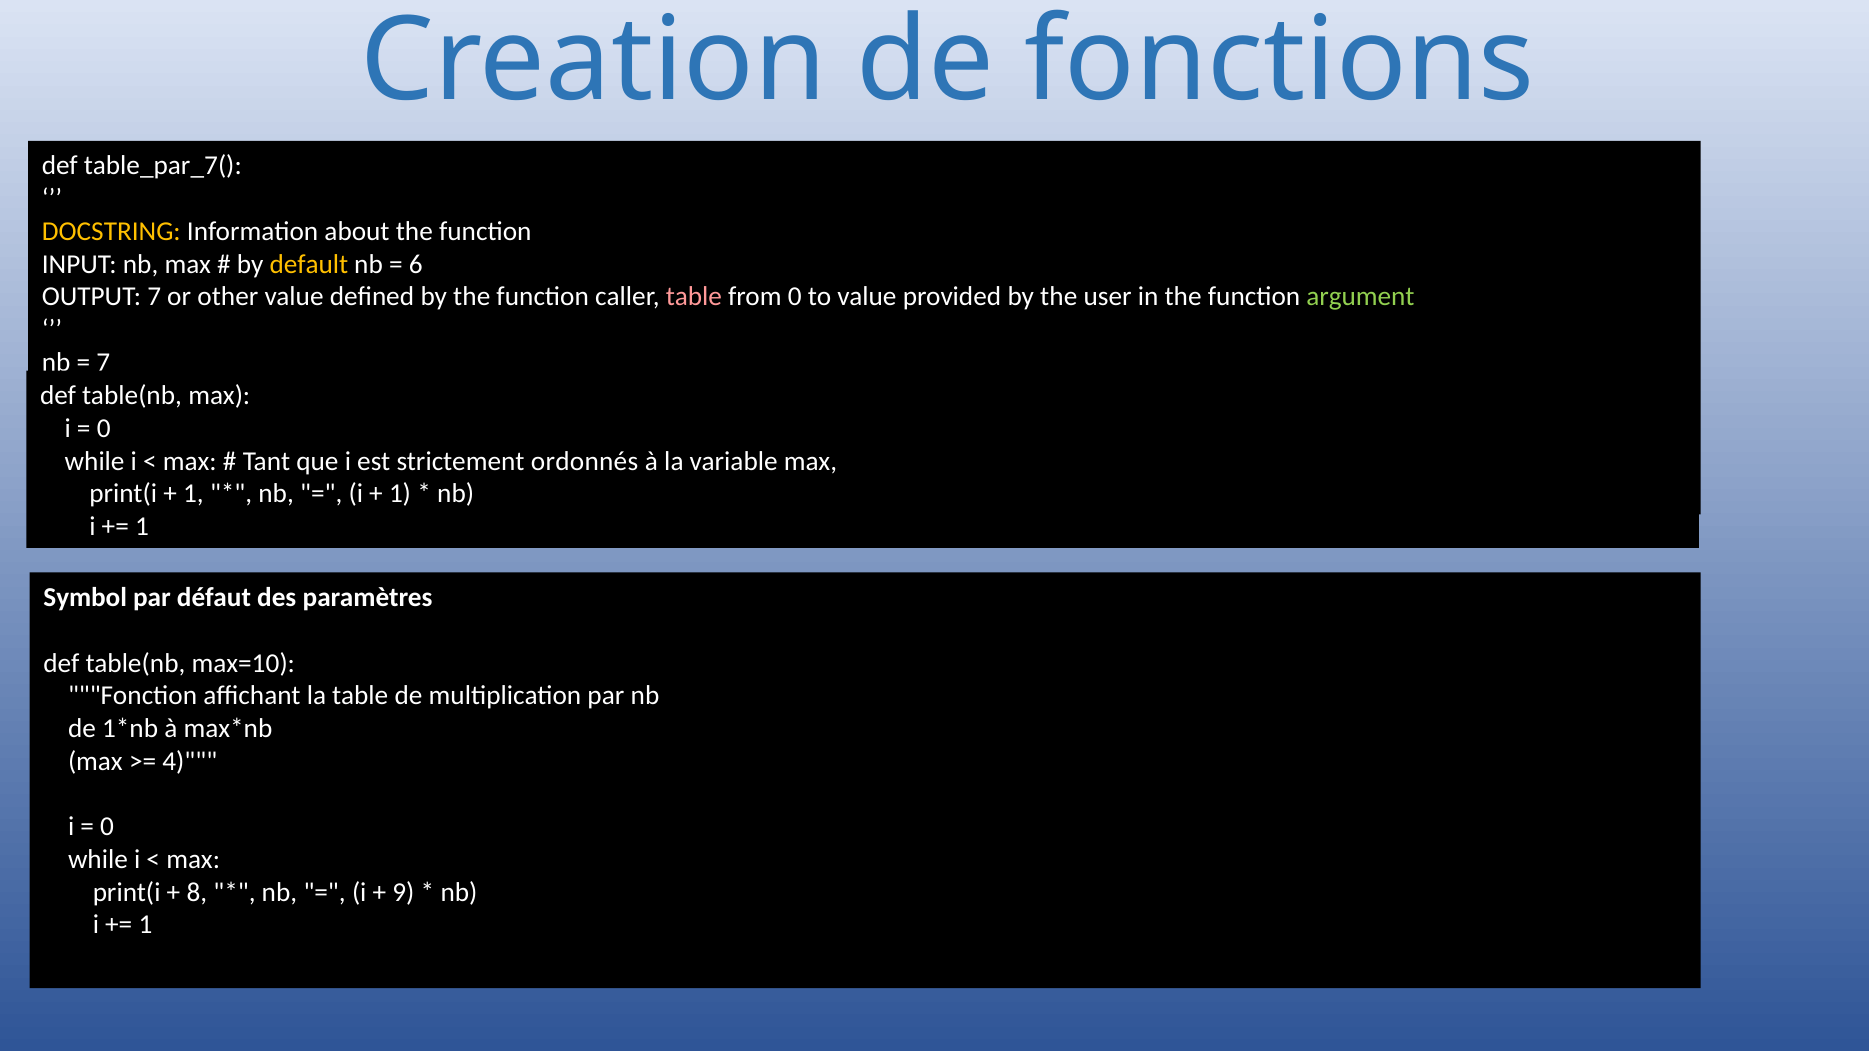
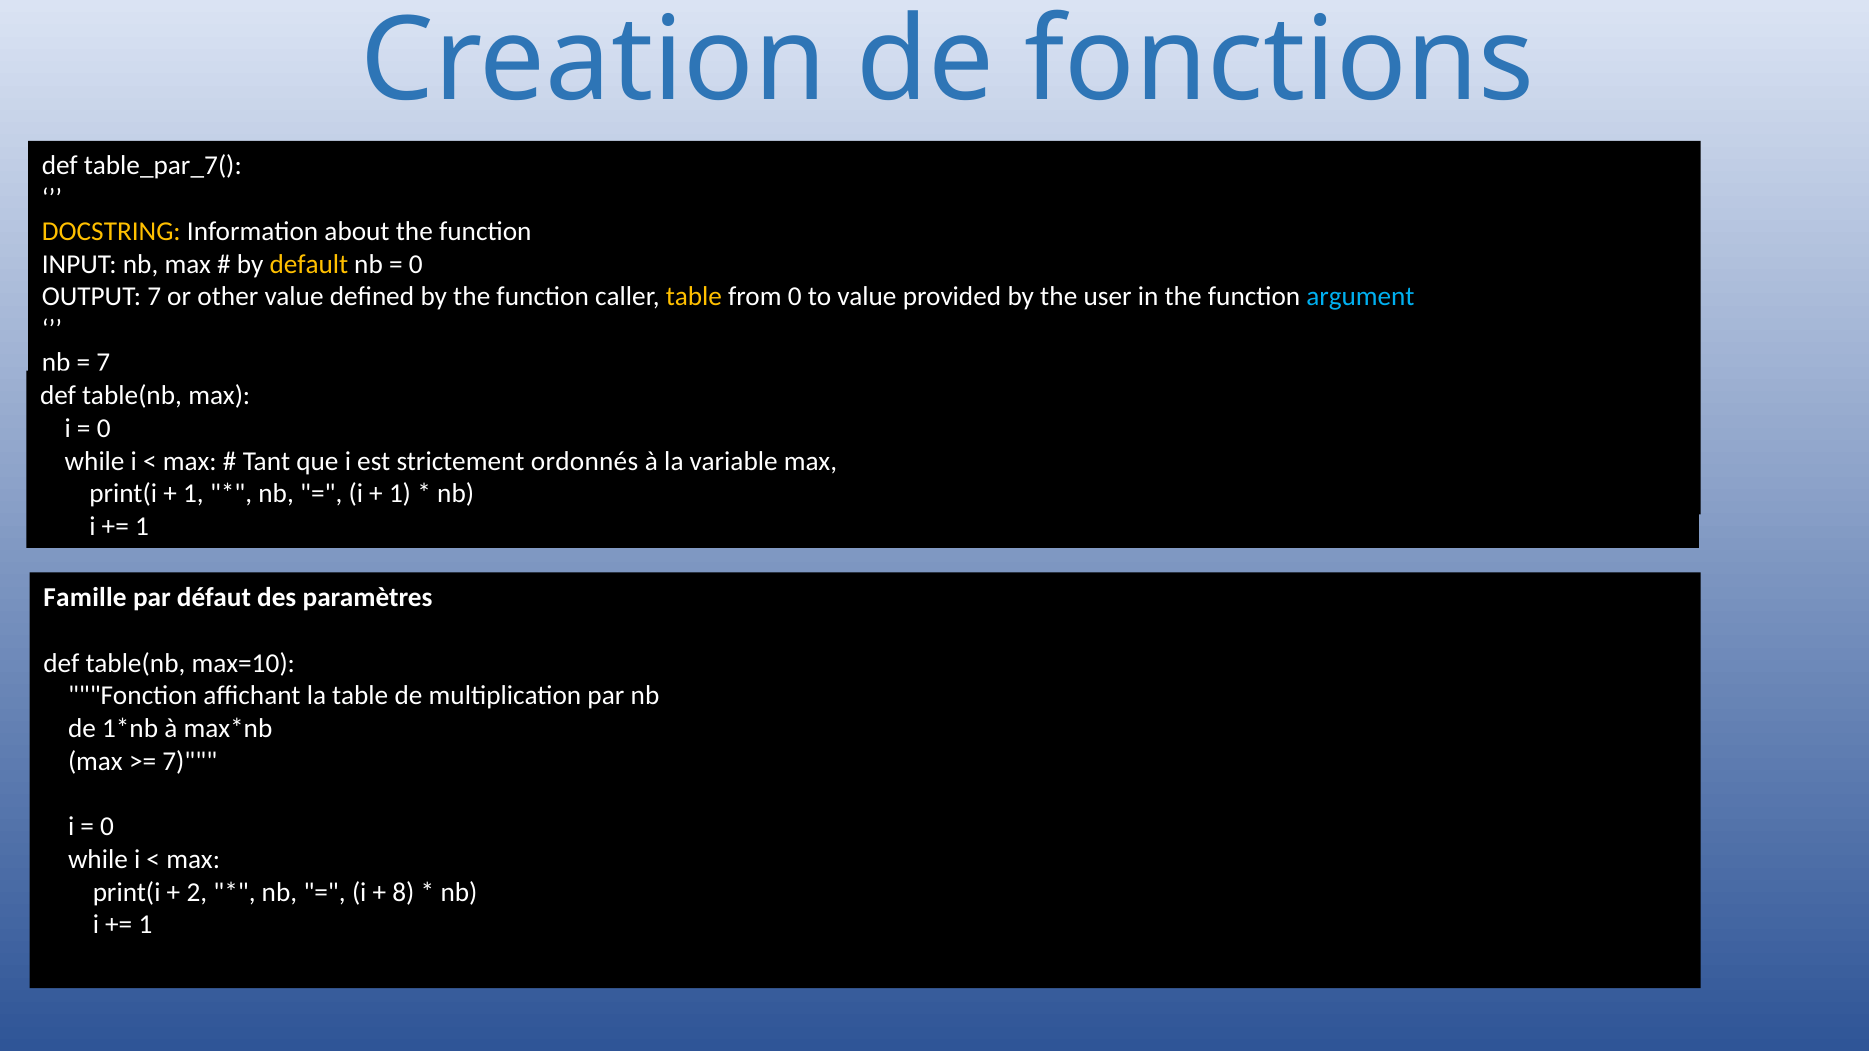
6 at (416, 264): 6 -> 0
table at (694, 297) colour: pink -> yellow
argument colour: light green -> light blue
Symbol: Symbol -> Famille
4 at (190, 761): 4 -> 7
8: 8 -> 2
9: 9 -> 8
